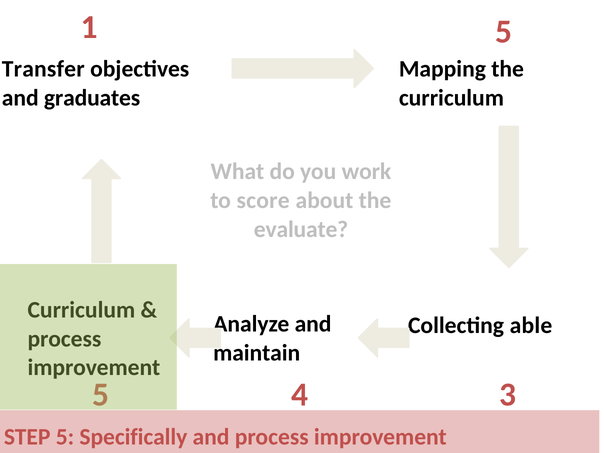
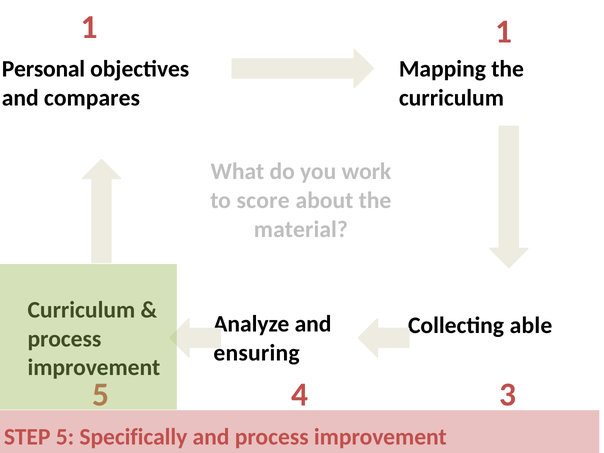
1 5: 5 -> 1
Transfer: Transfer -> Personal
graduates: graduates -> compares
evaluate: evaluate -> material
maintain: maintain -> ensuring
